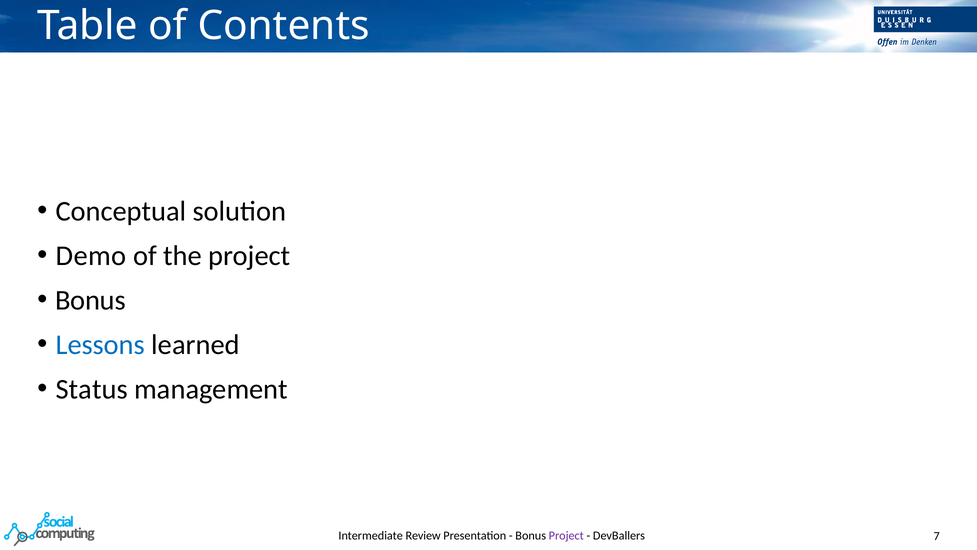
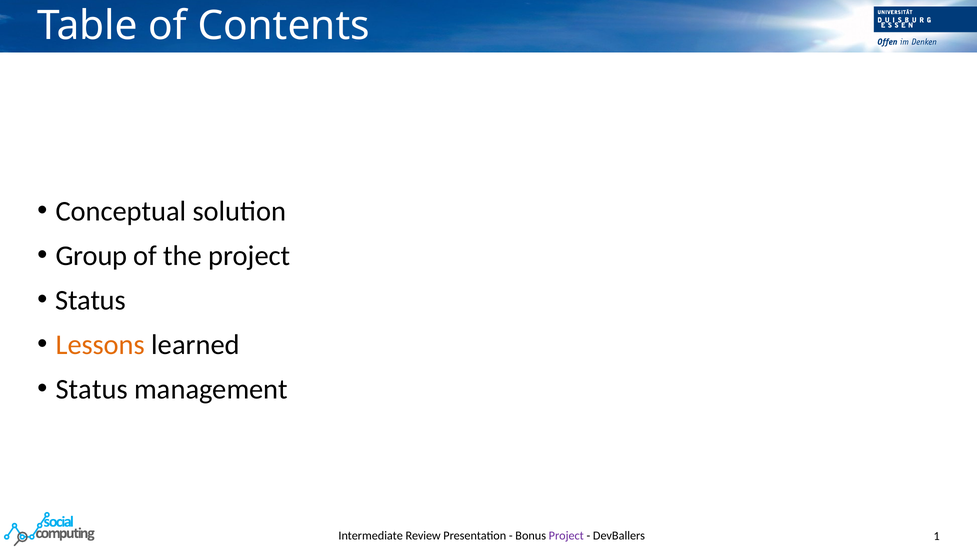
Demo: Demo -> Group
Bonus at (90, 300): Bonus -> Status
Lessons colour: blue -> orange
7: 7 -> 1
